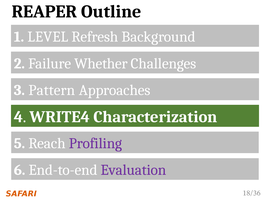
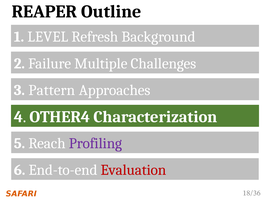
Whether: Whether -> Multiple
WRITE4: WRITE4 -> OTHER4
Evaluation colour: purple -> red
